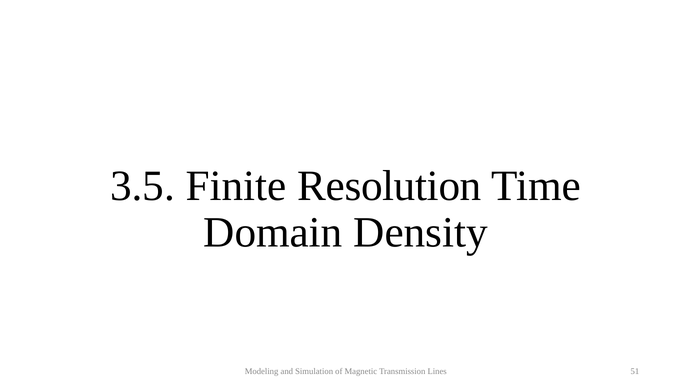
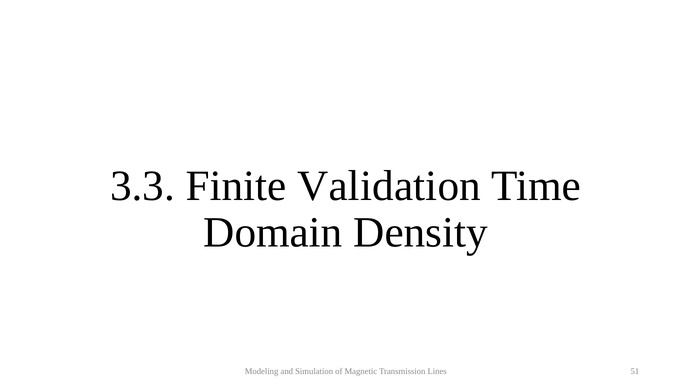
3.5: 3.5 -> 3.3
Resolution: Resolution -> Validation
